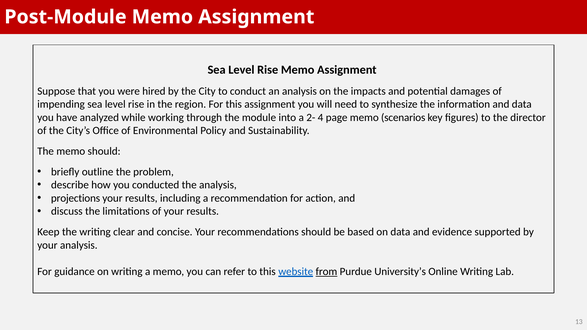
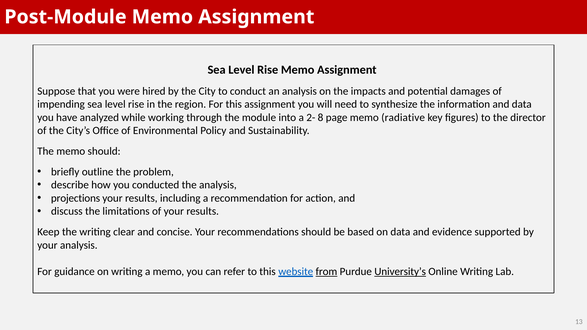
4: 4 -> 8
scenarios: scenarios -> radiative
University’s underline: none -> present
